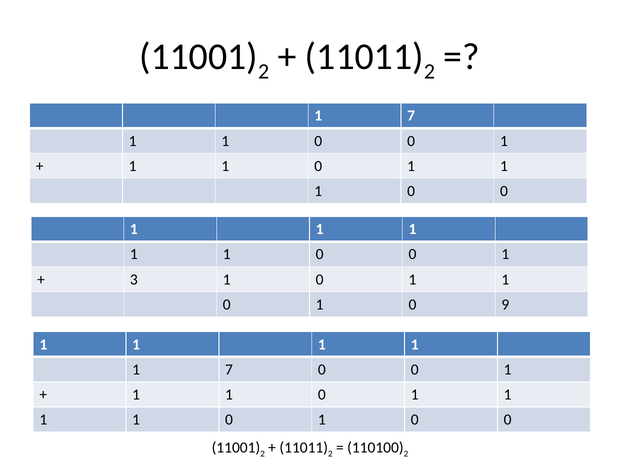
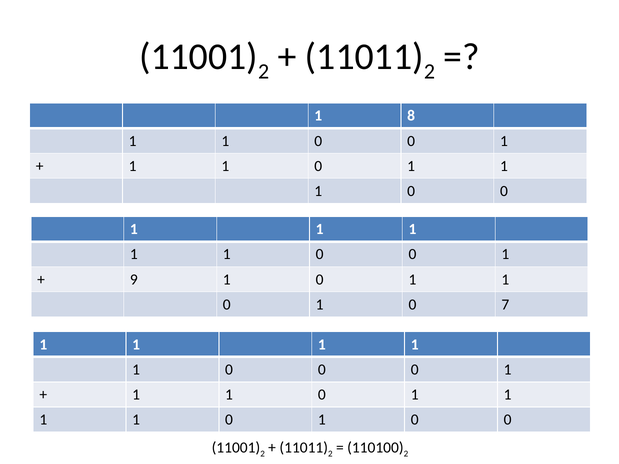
7 at (411, 116): 7 -> 8
3: 3 -> 9
9: 9 -> 7
7 at (229, 370): 7 -> 0
